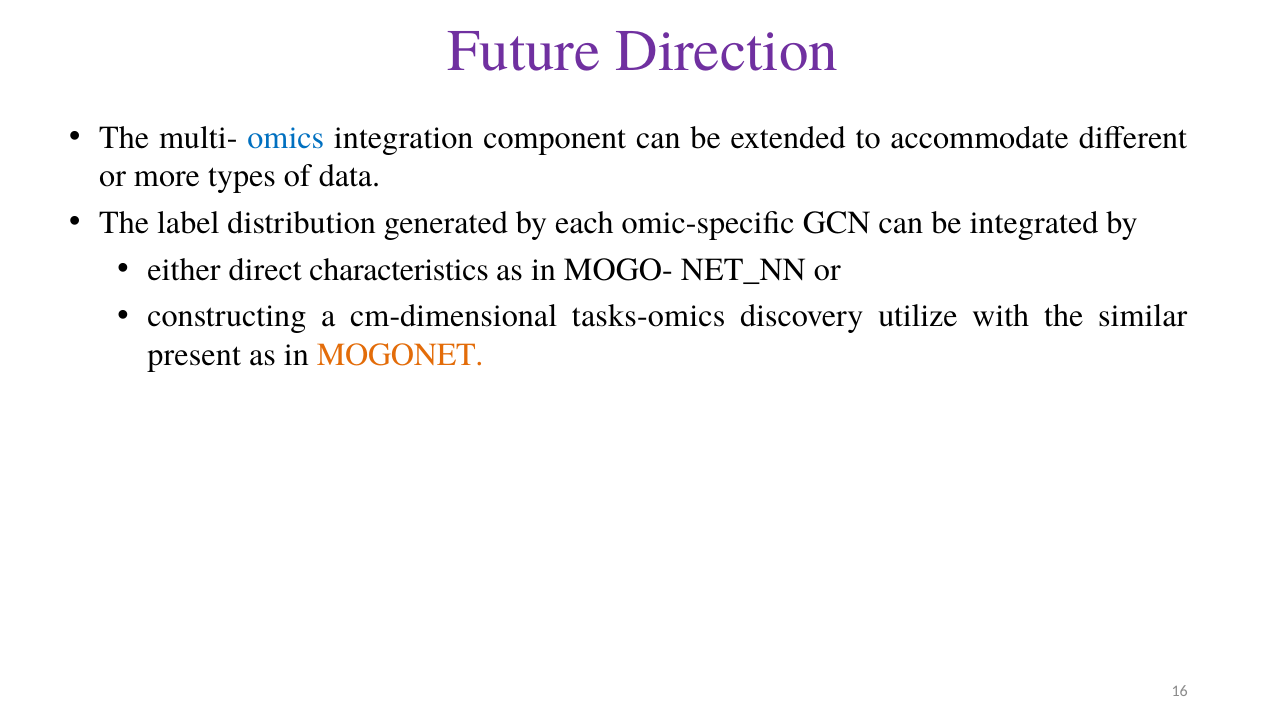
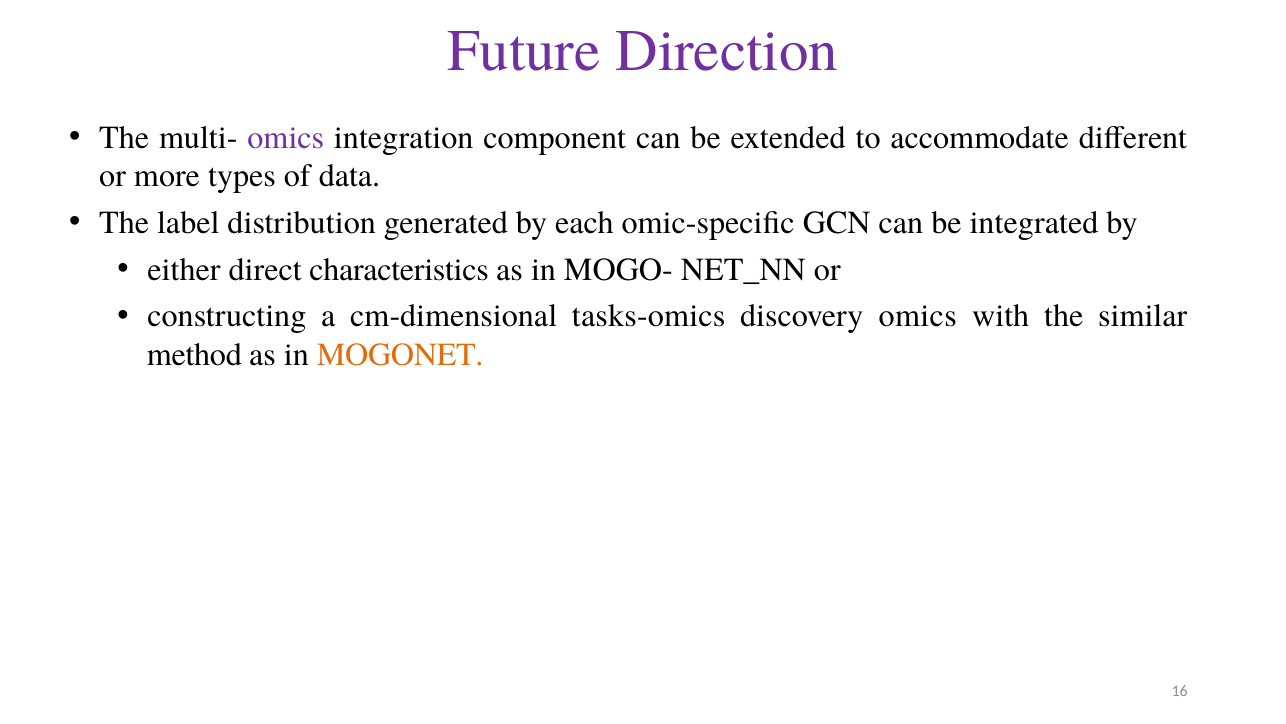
omics at (286, 138) colour: blue -> purple
discovery utilize: utilize -> omics
present: present -> method
